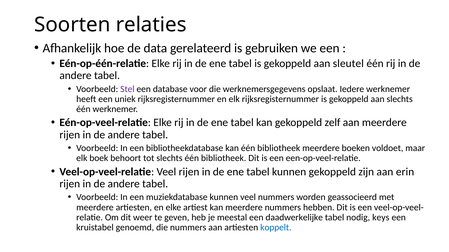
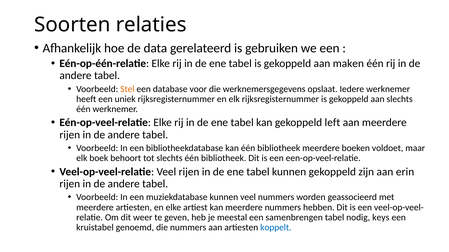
sleutel: sleutel -> maken
Stel colour: purple -> orange
zelf: zelf -> left
daadwerkelijke: daadwerkelijke -> samenbrengen
